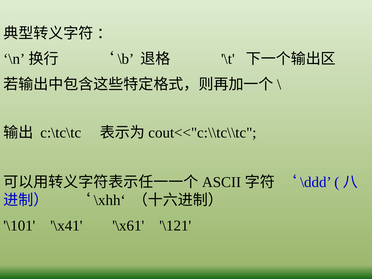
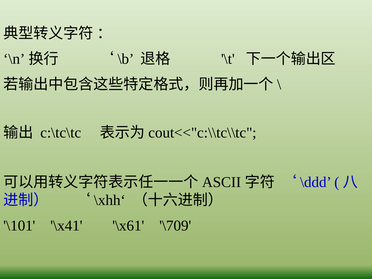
\121: \121 -> \709
